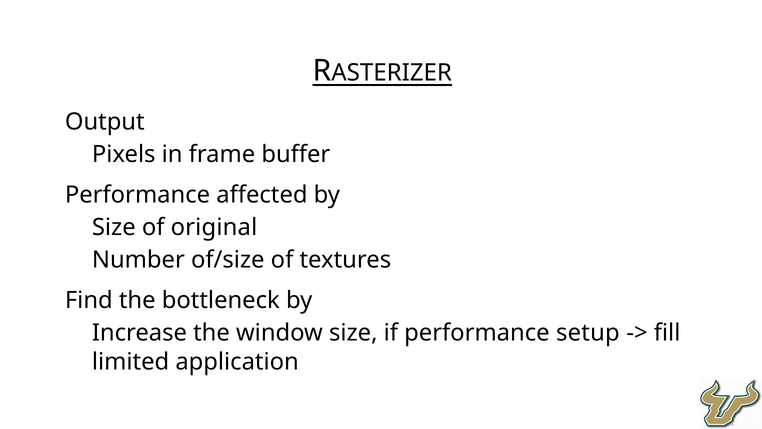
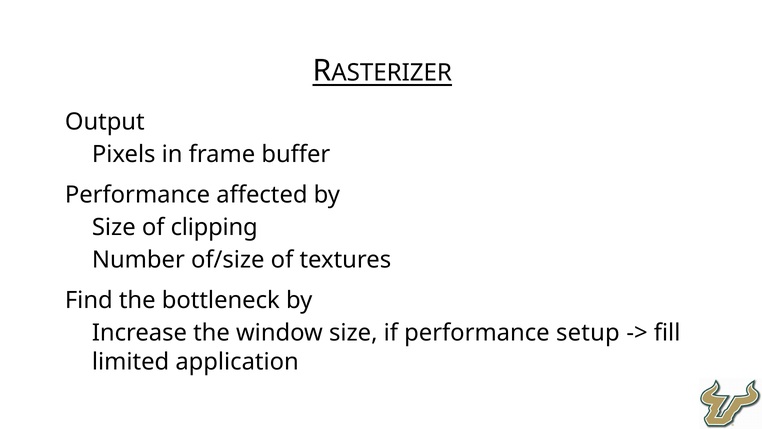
original: original -> clipping
